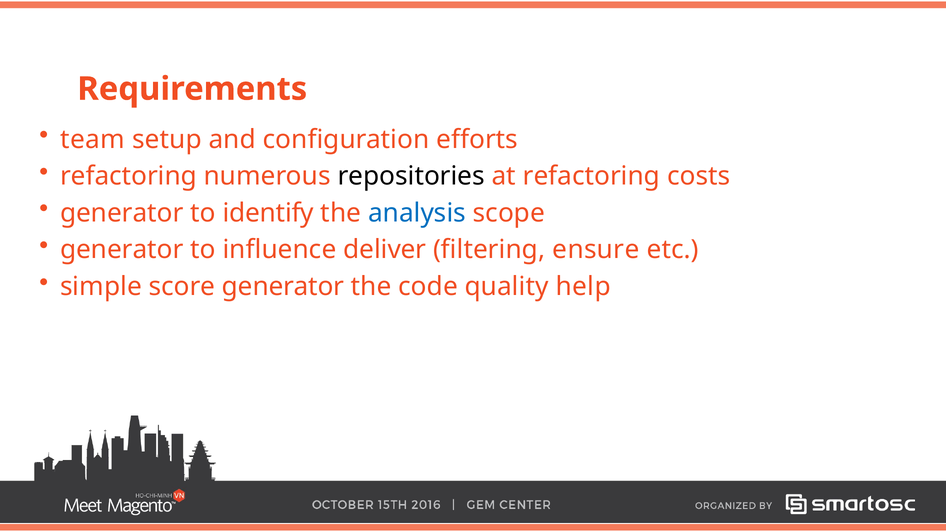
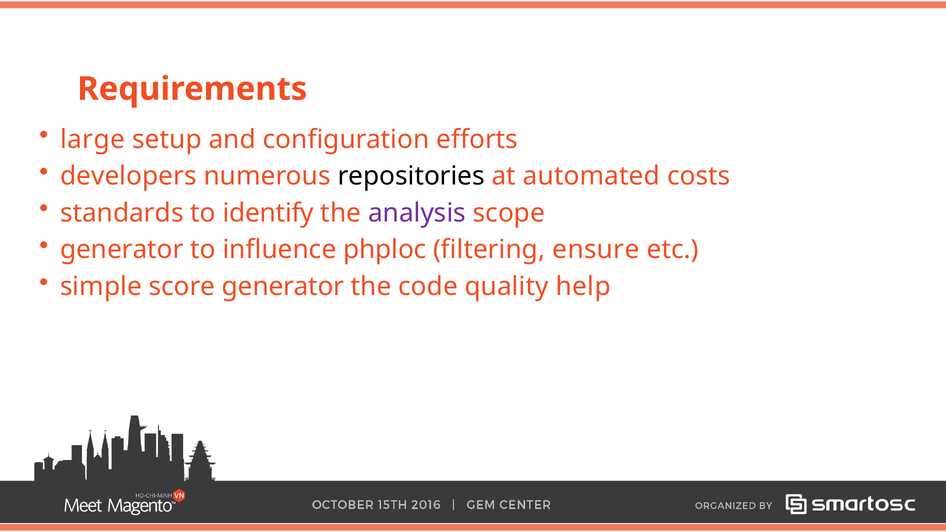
team: team -> large
refactoring at (128, 176): refactoring -> developers
at refactoring: refactoring -> automated
generator at (122, 213): generator -> standards
analysis colour: blue -> purple
deliver: deliver -> phploc
